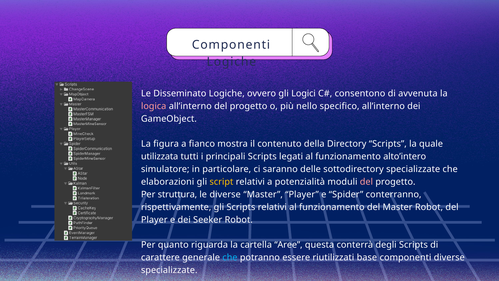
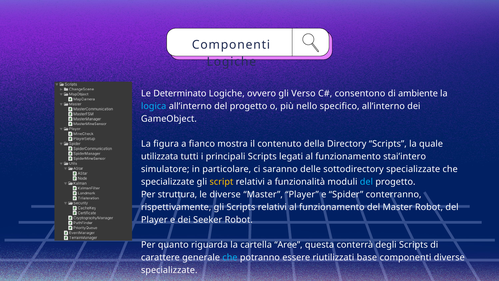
Disseminato: Disseminato -> Determinato
Logici: Logici -> Verso
avvenuta: avvenuta -> ambiente
logica colour: pink -> light blue
alto’intero: alto’intero -> stai’intero
elaborazioni at (168, 182): elaborazioni -> specializzate
potenzialità: potenzialità -> funzionalità
del at (366, 182) colour: pink -> light blue
